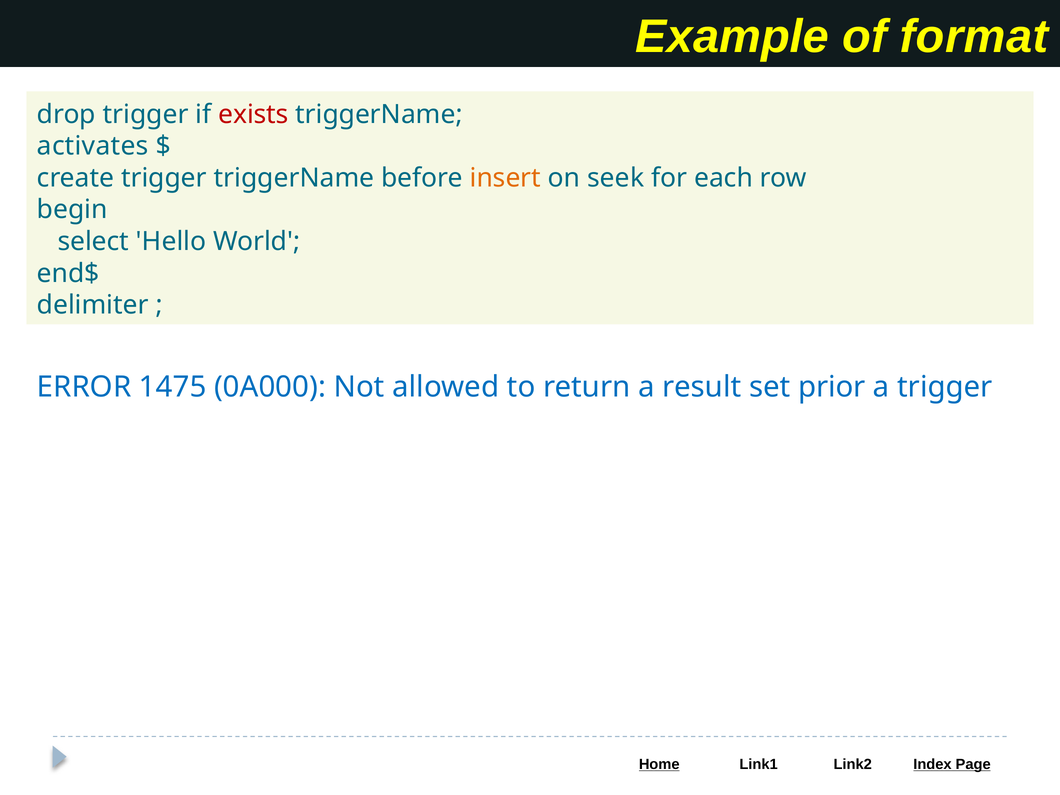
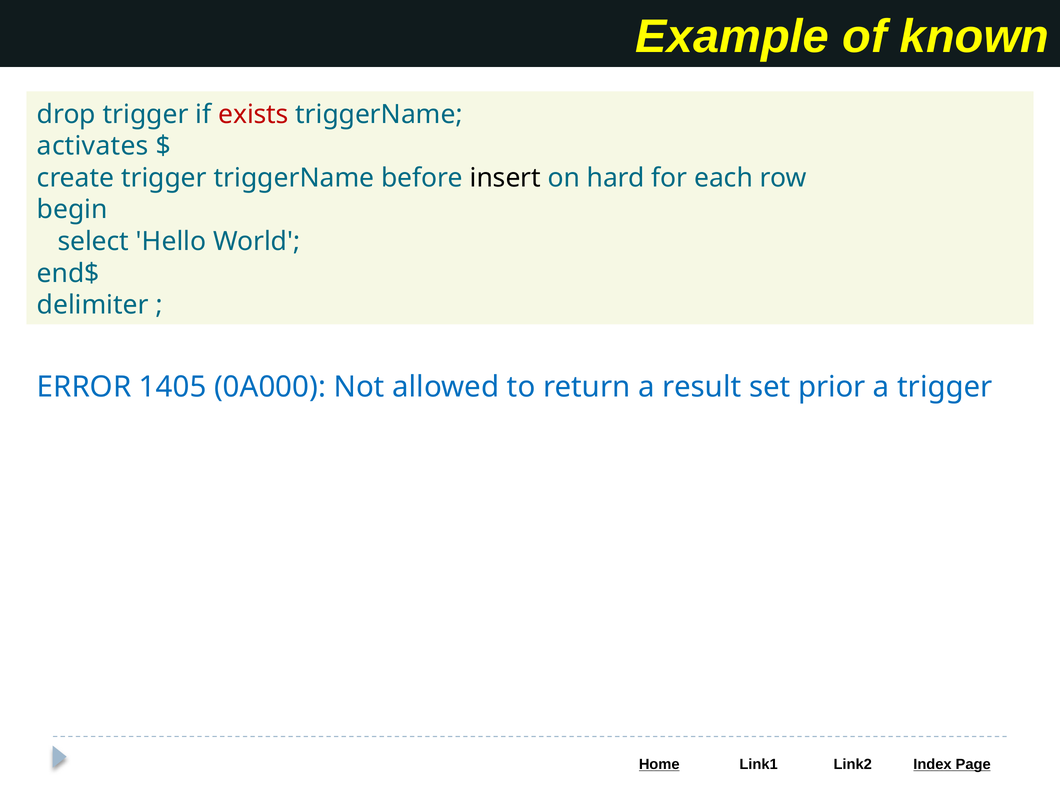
format: format -> known
insert colour: orange -> black
seek: seek -> hard
1475: 1475 -> 1405
